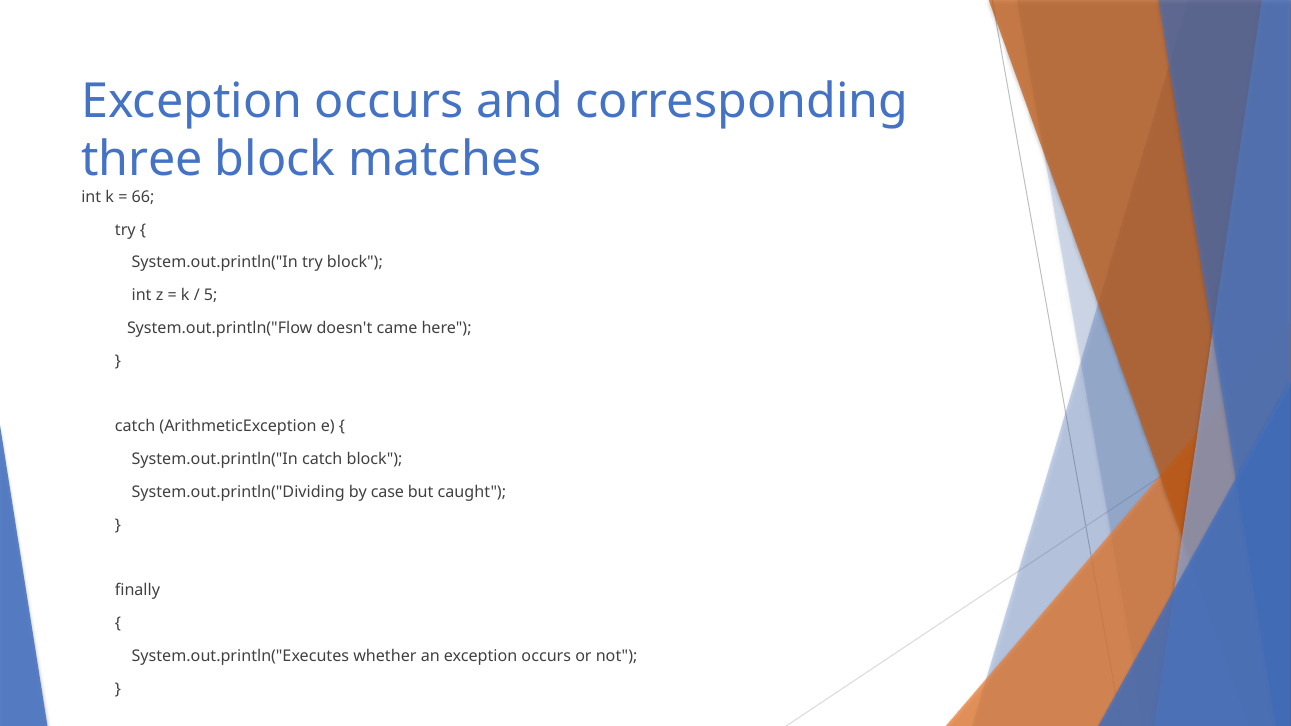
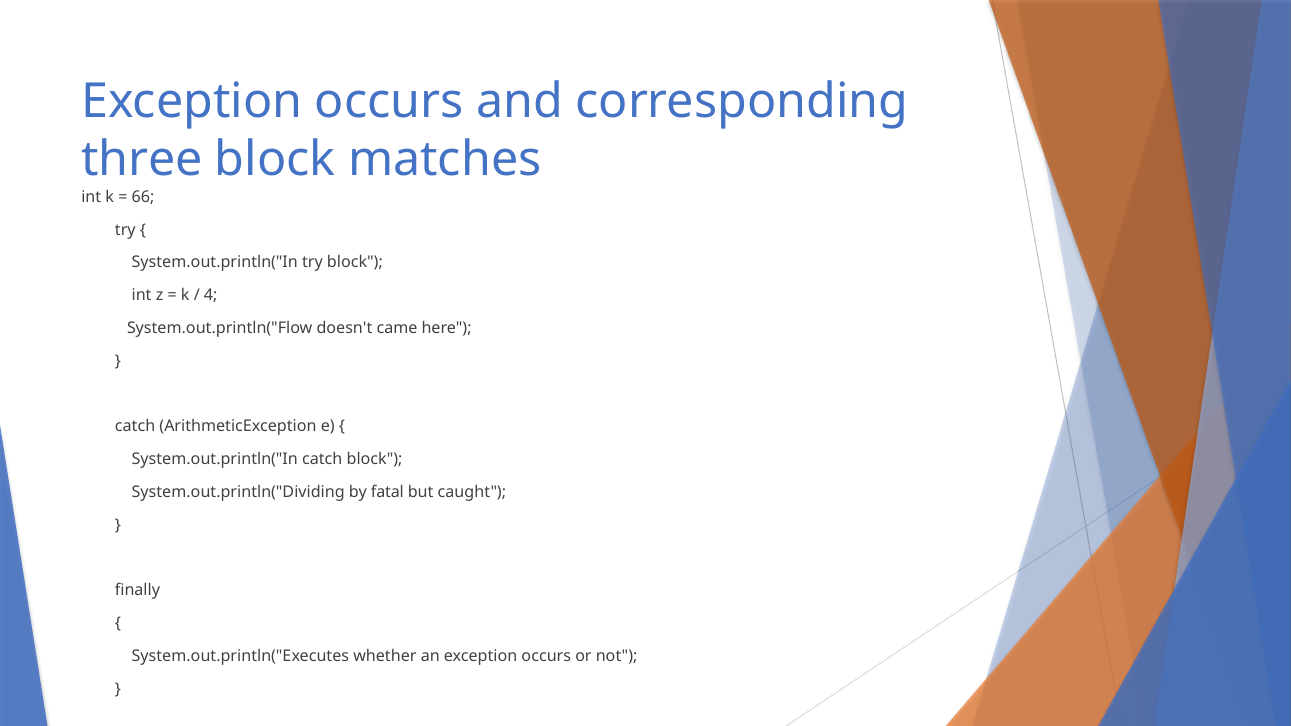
5: 5 -> 4
case: case -> fatal
